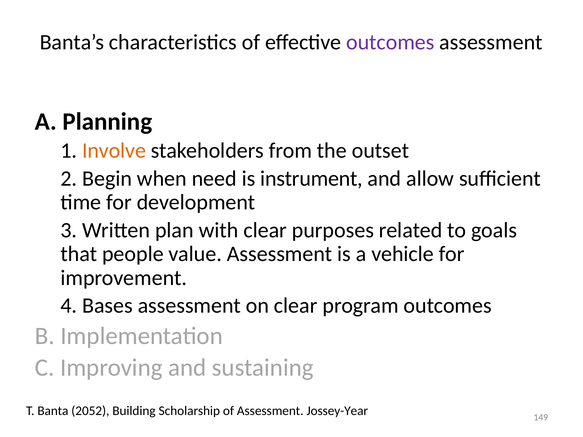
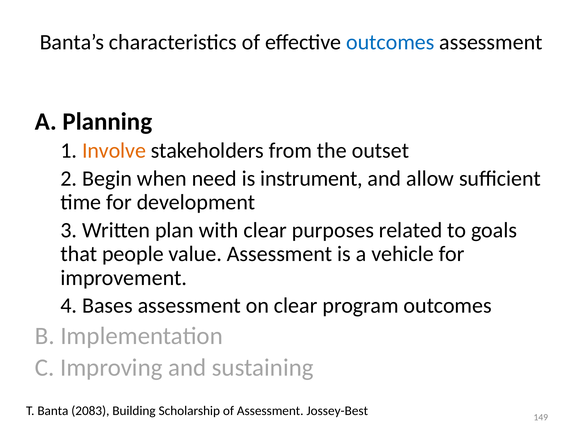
outcomes at (390, 42) colour: purple -> blue
2052: 2052 -> 2083
Jossey-Year: Jossey-Year -> Jossey-Best
